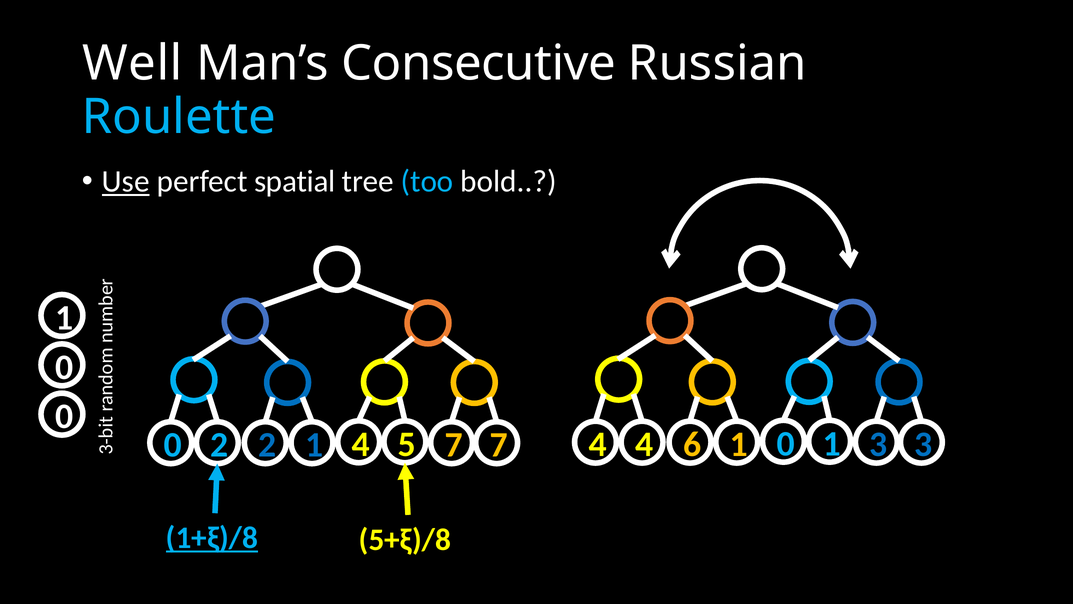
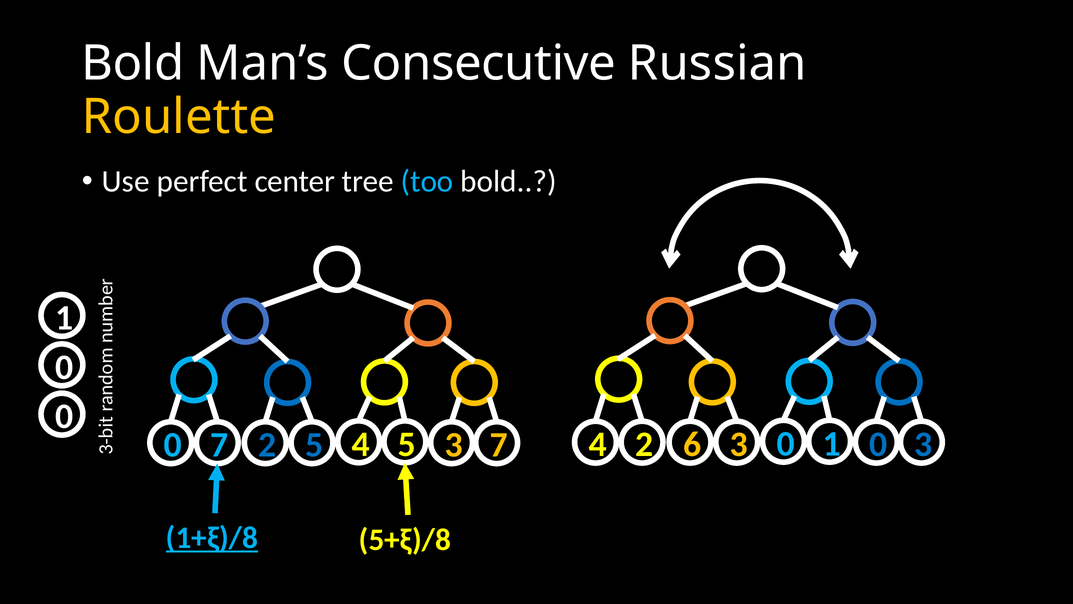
Well at (132, 64): Well -> Bold
Roulette colour: light blue -> yellow
Use underline: present -> none
spatial: spatial -> center
4 4: 4 -> 2
0 1 3: 3 -> 0
2 at (219, 445): 2 -> 7
2 1: 1 -> 5
5 7: 7 -> 3
6 1: 1 -> 3
